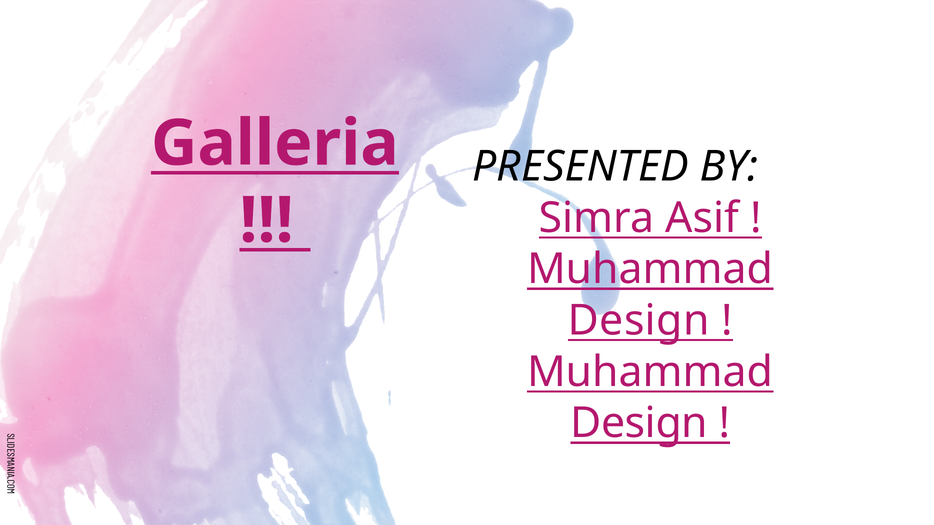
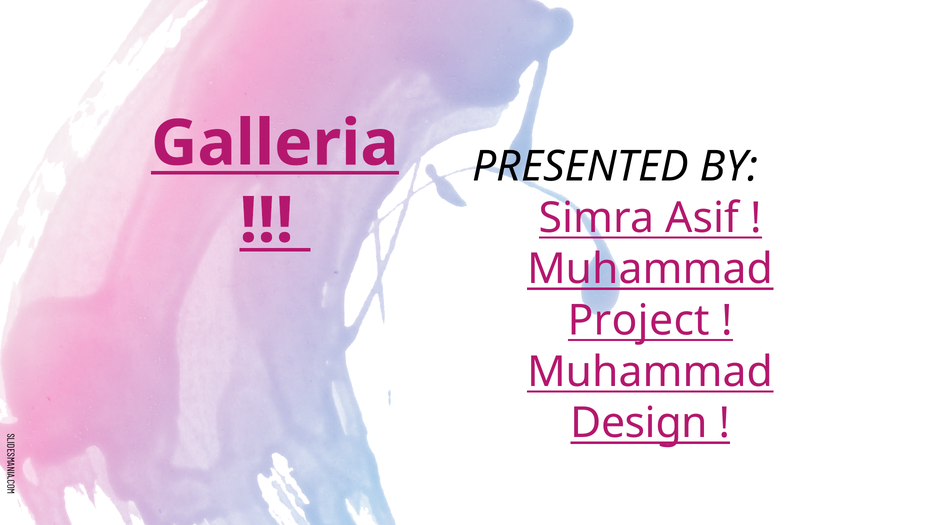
Design at (639, 321): Design -> Project
